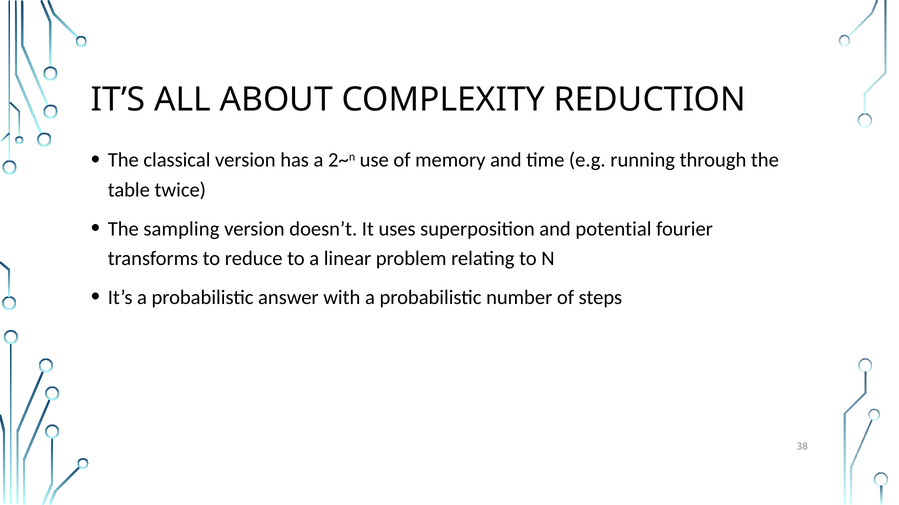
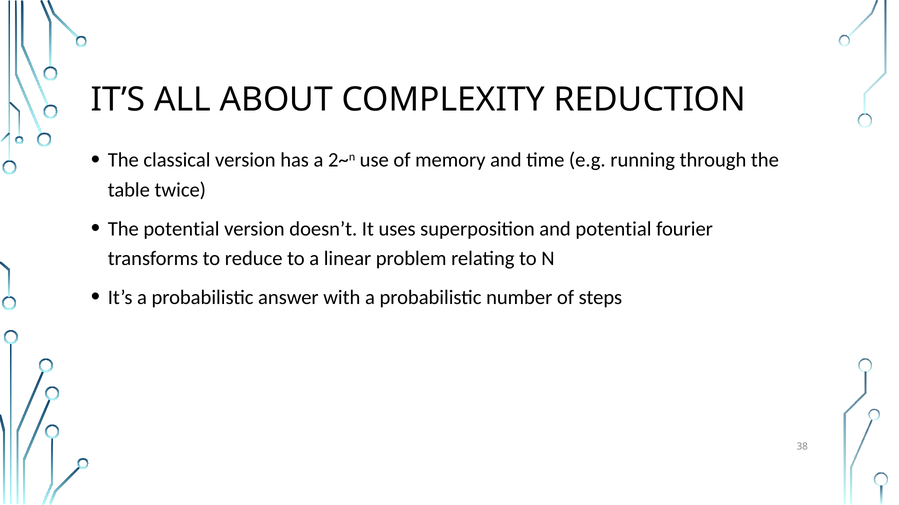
The sampling: sampling -> potential
